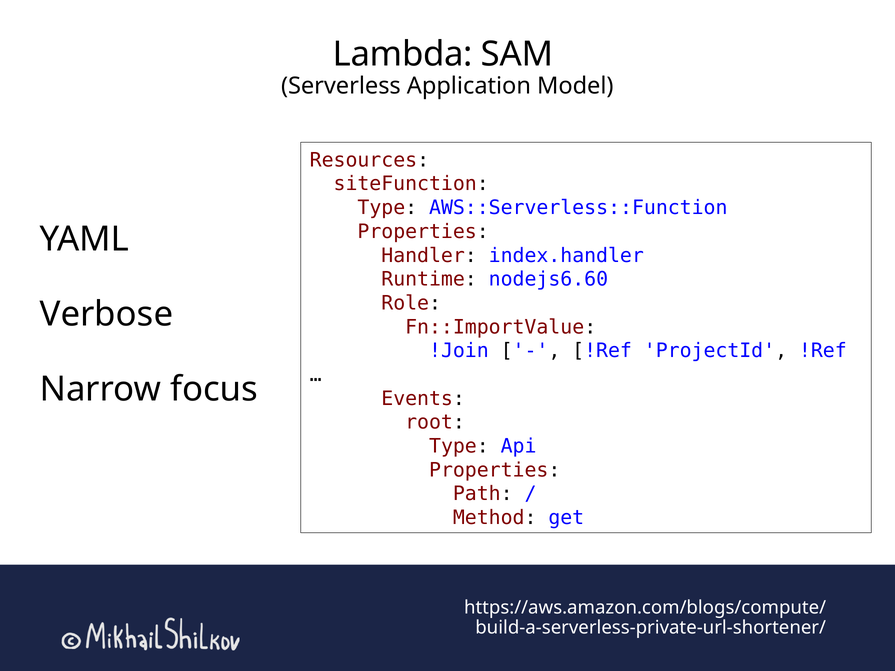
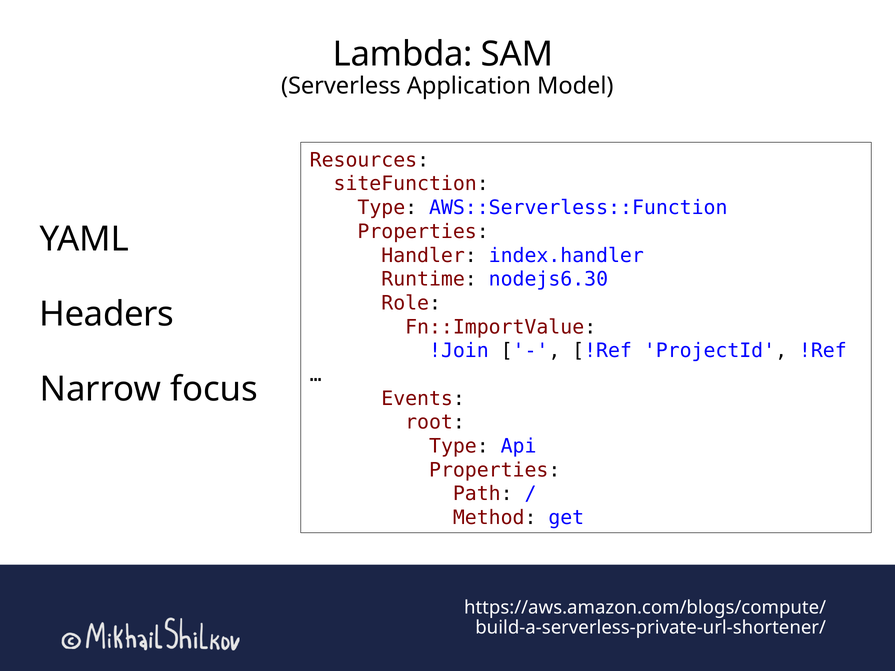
nodejs6.60: nodejs6.60 -> nodejs6.30
Verbose: Verbose -> Headers
